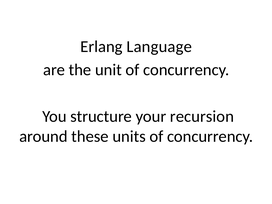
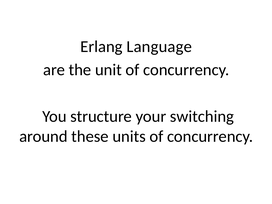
recursion: recursion -> switching
